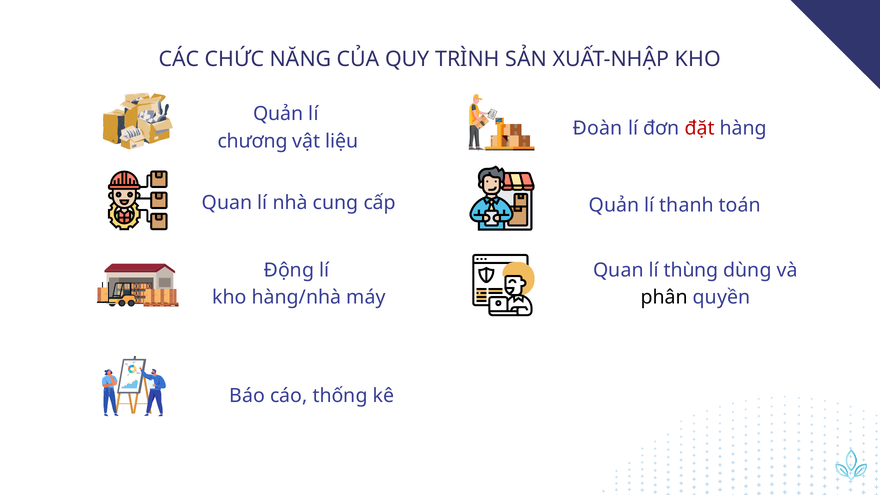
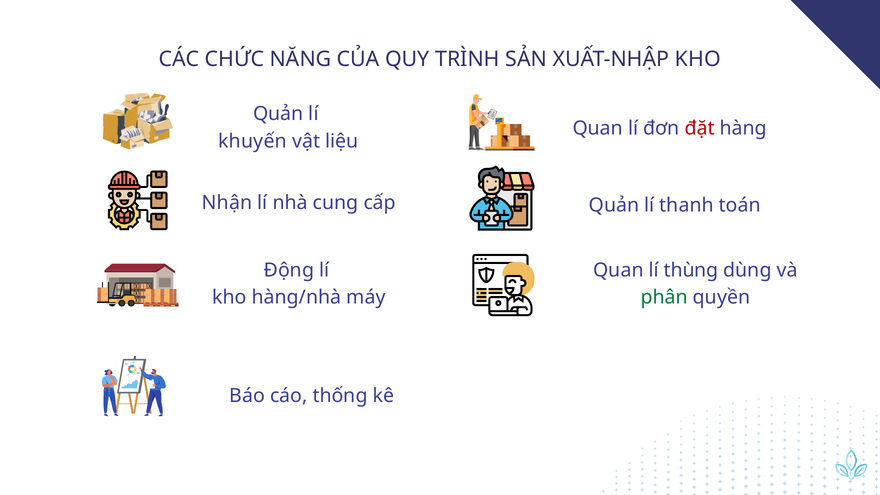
Đoàn at (598, 128): Đoàn -> Quan
chương: chương -> khuyến
Quan at (227, 203): Quan -> Nhận
phân colour: black -> green
